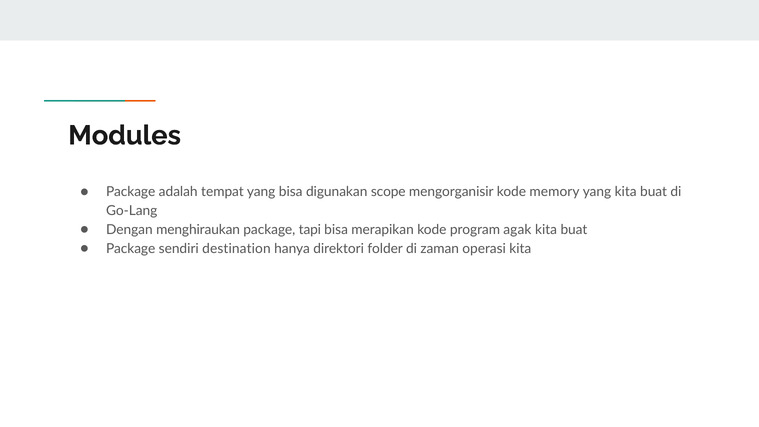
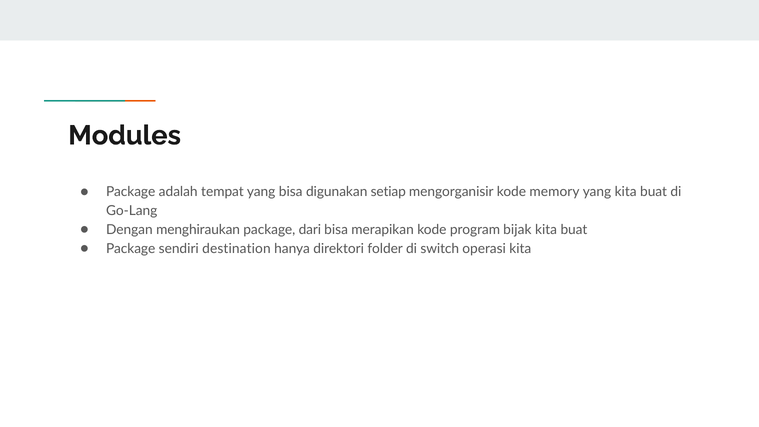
scope: scope -> setiap
tapi: tapi -> dari
agak: agak -> bijak
zaman: zaman -> switch
